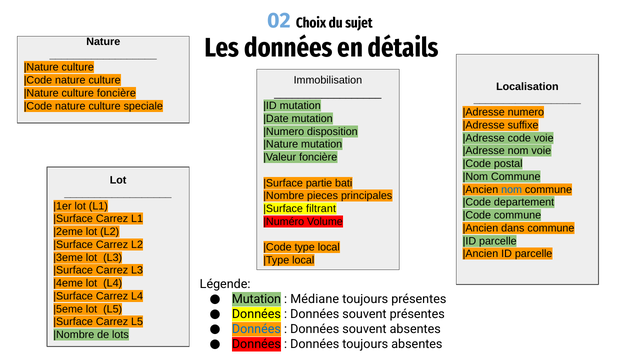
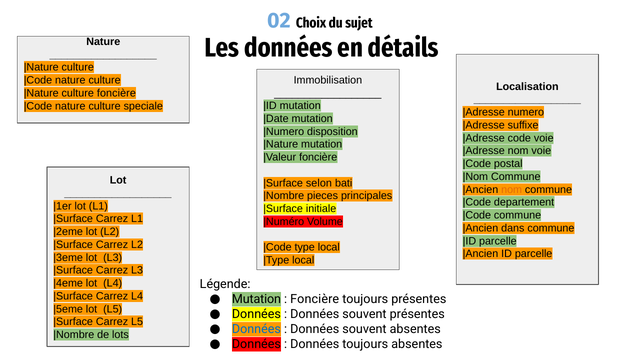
partie: partie -> selon
nom at (512, 190) colour: blue -> orange
filtrant: filtrant -> initiale
Médiane at (315, 300): Médiane -> Foncière
